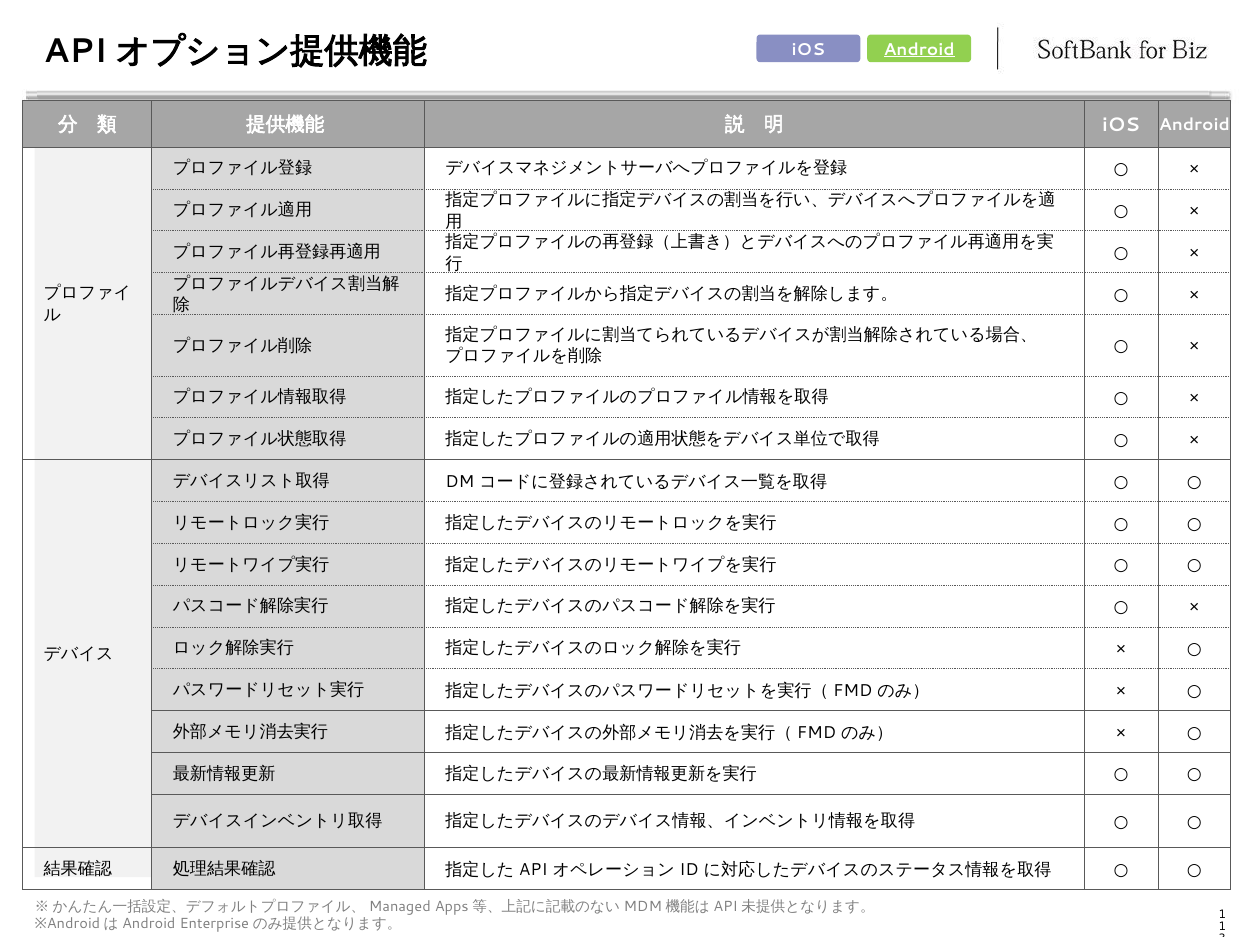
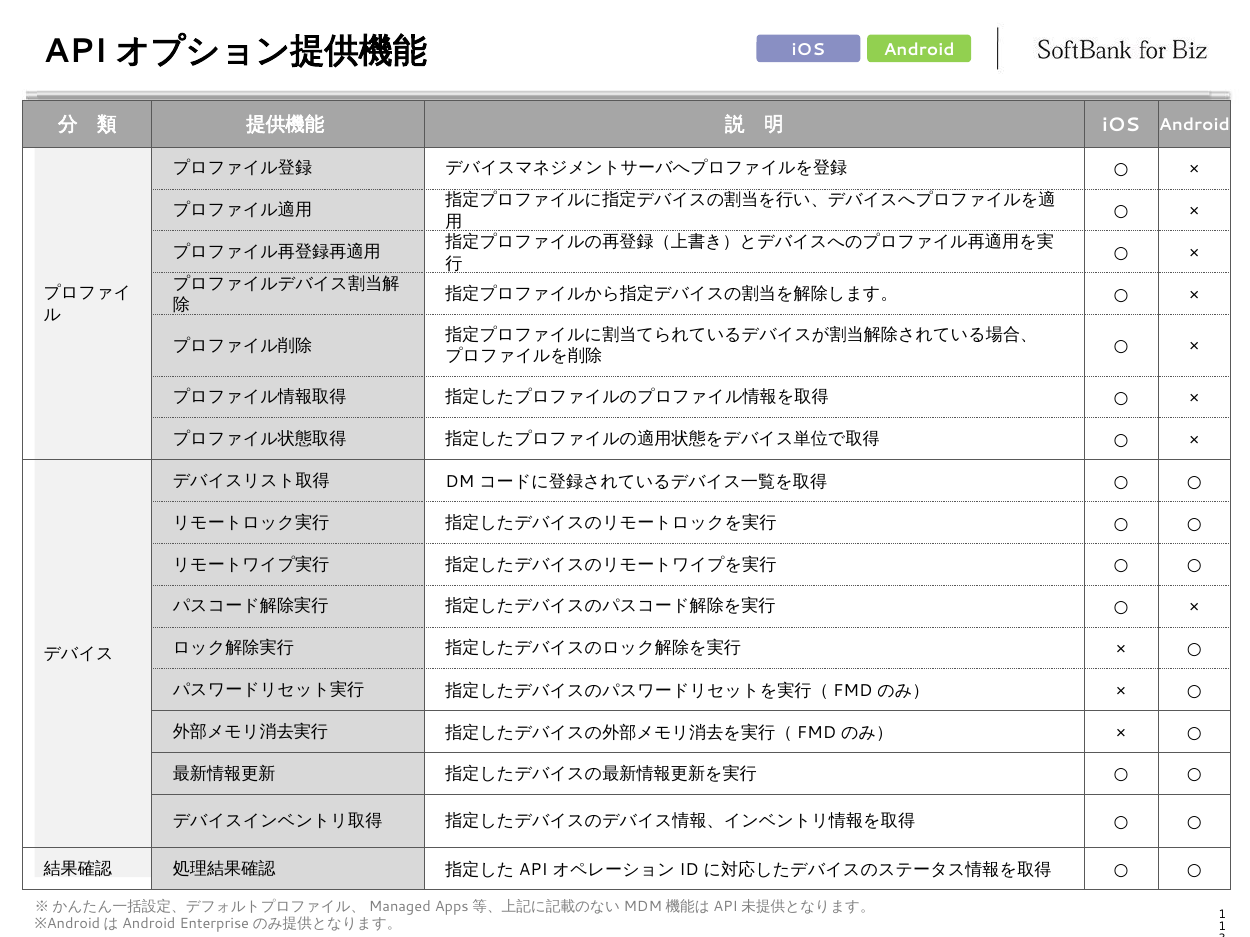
Android at (919, 50) underline: present -> none
